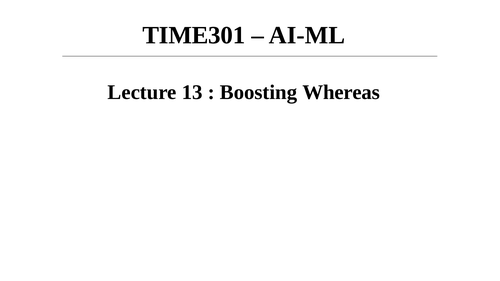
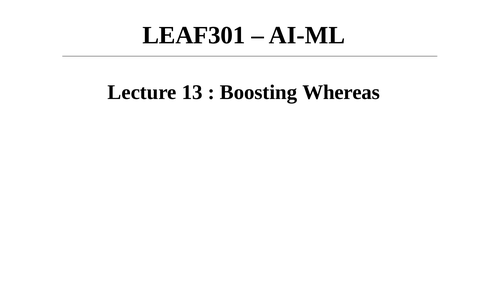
TIME301: TIME301 -> LEAF301
